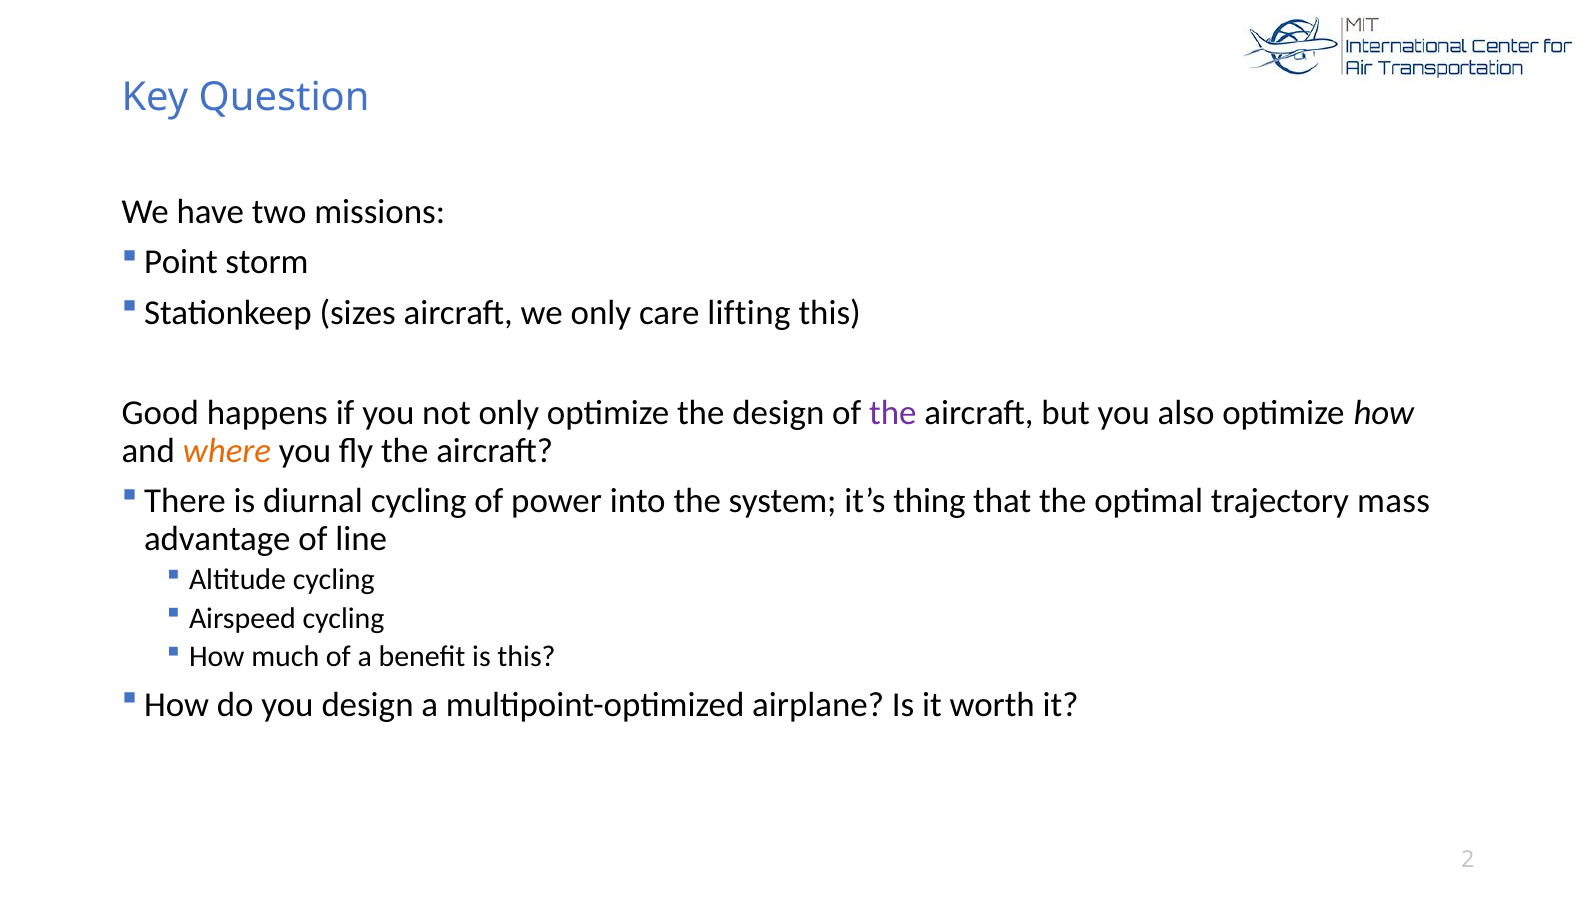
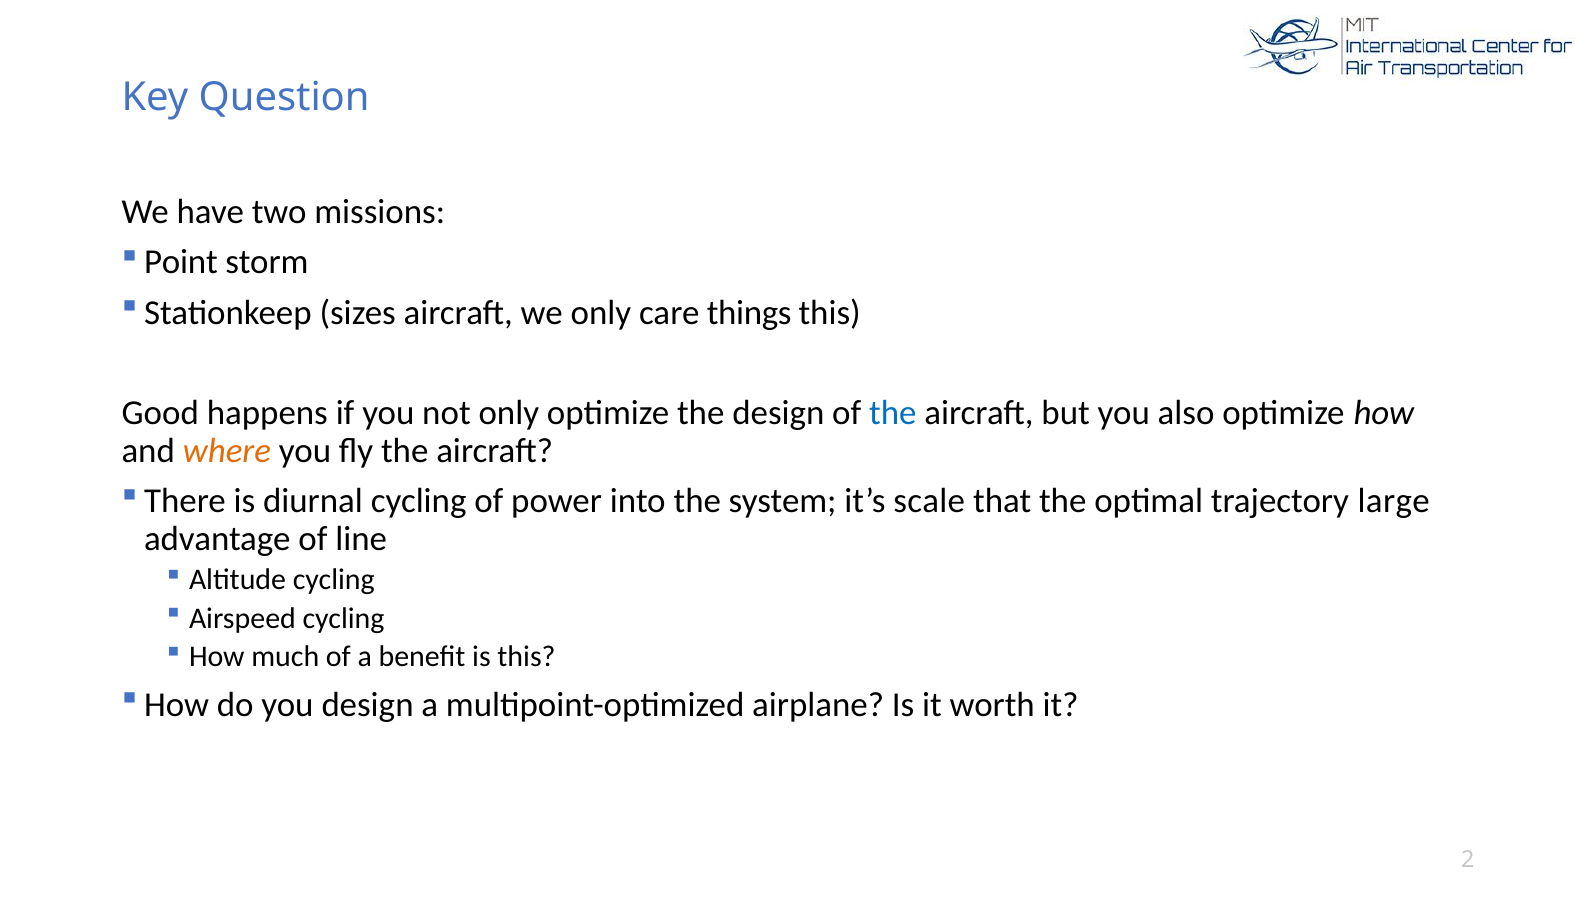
lifting: lifting -> things
the at (893, 413) colour: purple -> blue
thing: thing -> scale
mass: mass -> large
